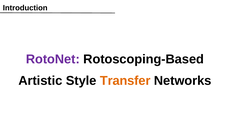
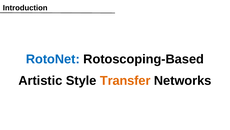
RotoNet colour: purple -> blue
